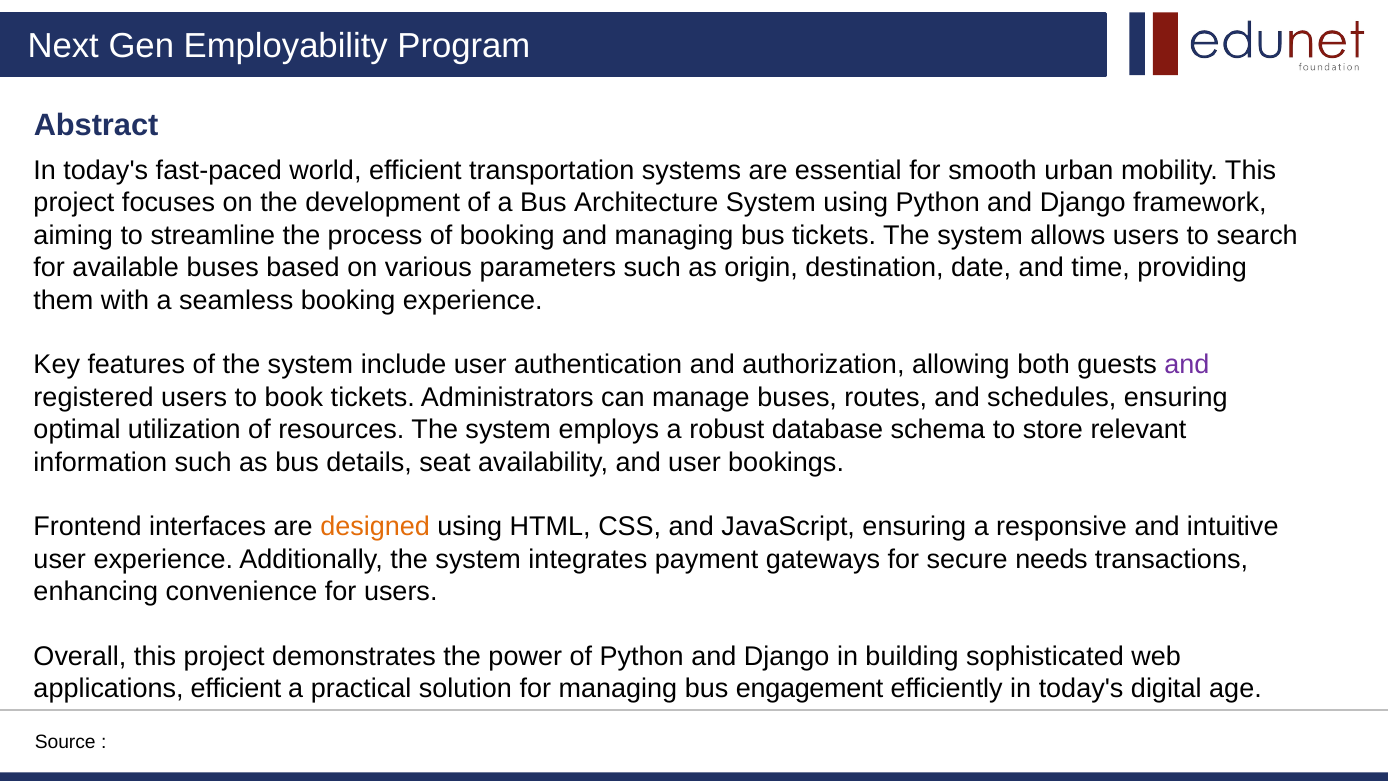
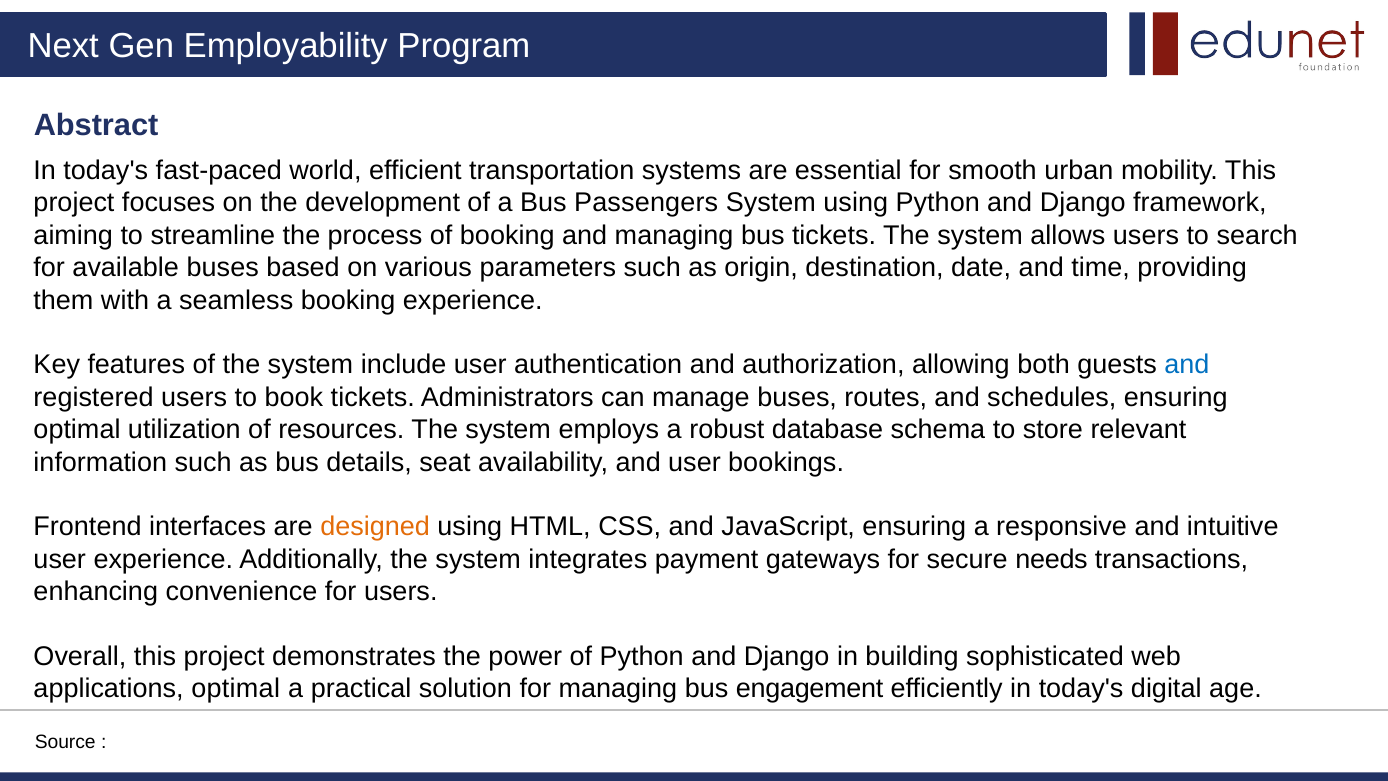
Architecture: Architecture -> Passengers
and at (1187, 365) colour: purple -> blue
applications efficient: efficient -> optimal
